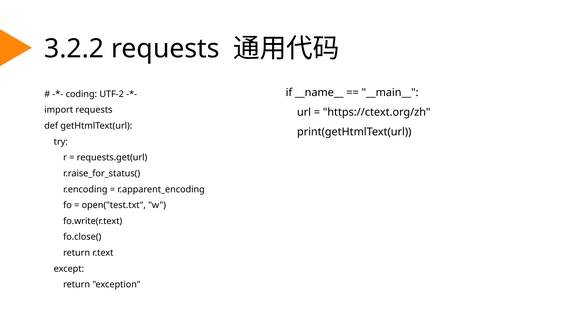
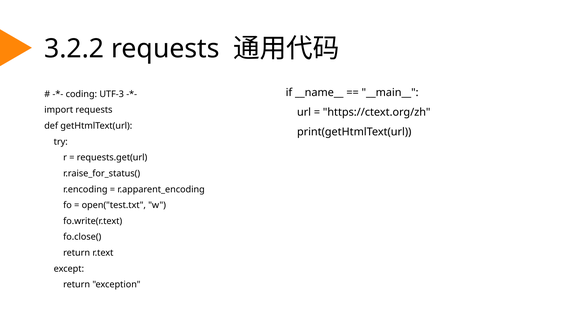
UTF-2: UTF-2 -> UTF-3
